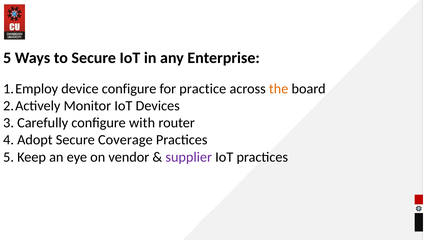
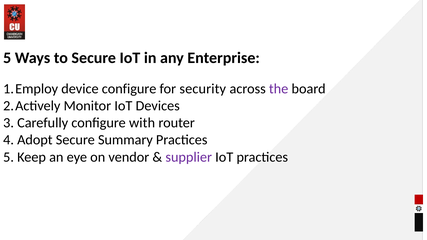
practice: practice -> security
the colour: orange -> purple
Coverage: Coverage -> Summary
